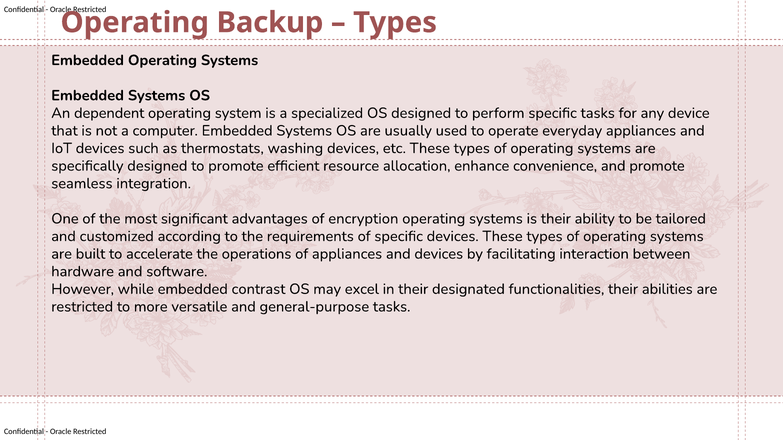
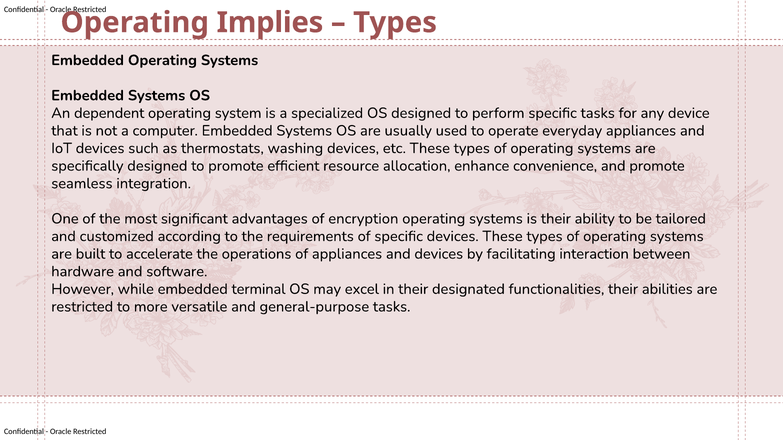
Backup: Backup -> Implies
contrast: contrast -> terminal
